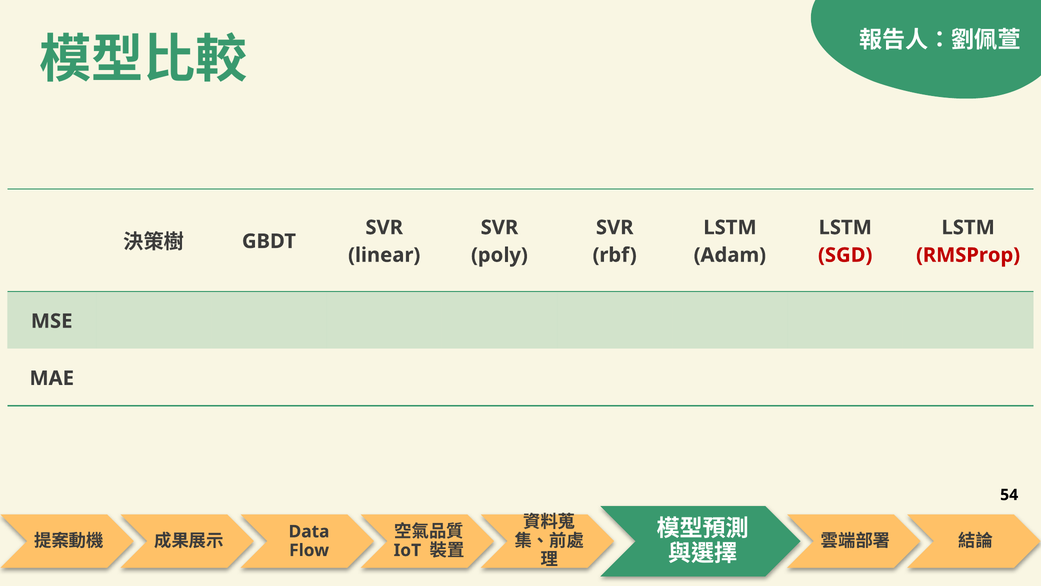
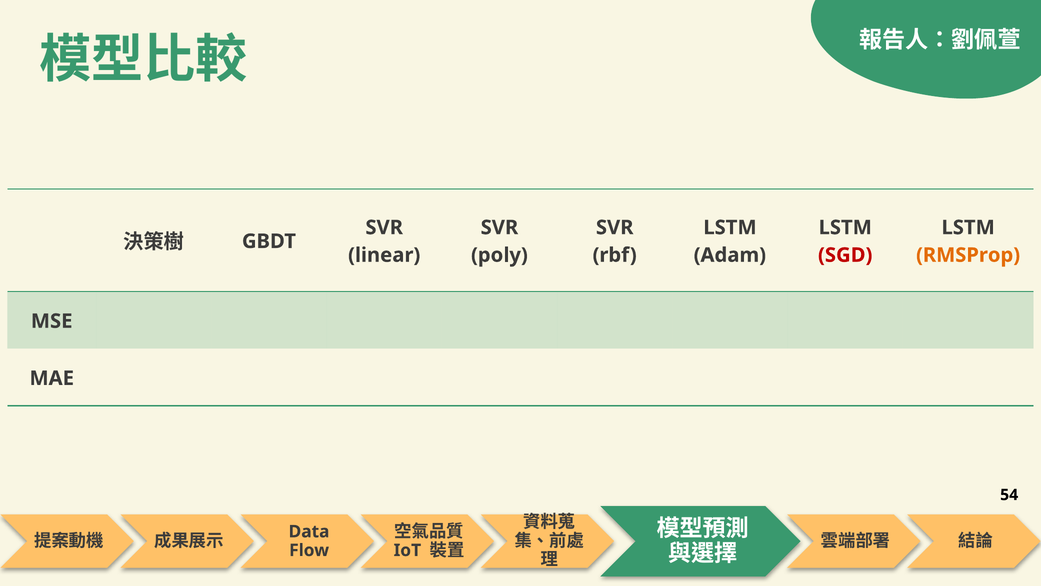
RMSProp colour: red -> orange
